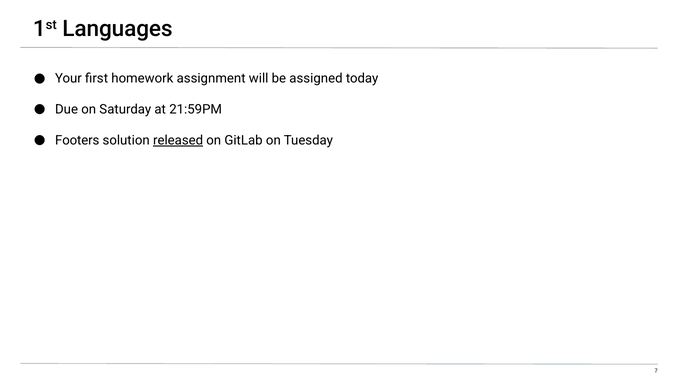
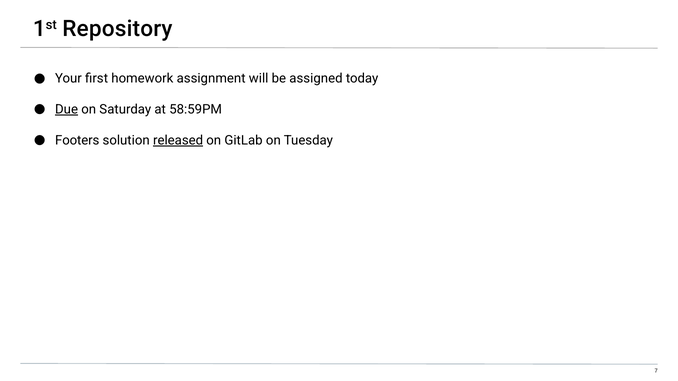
Languages: Languages -> Repository
Due underline: none -> present
21:59PM: 21:59PM -> 58:59PM
